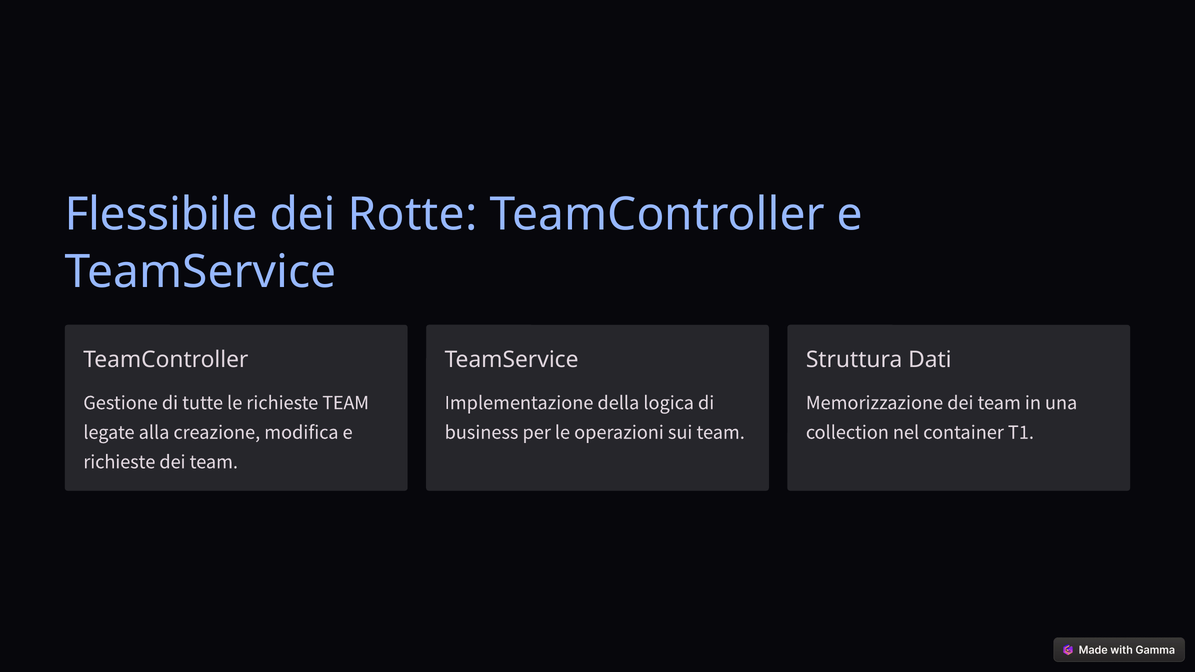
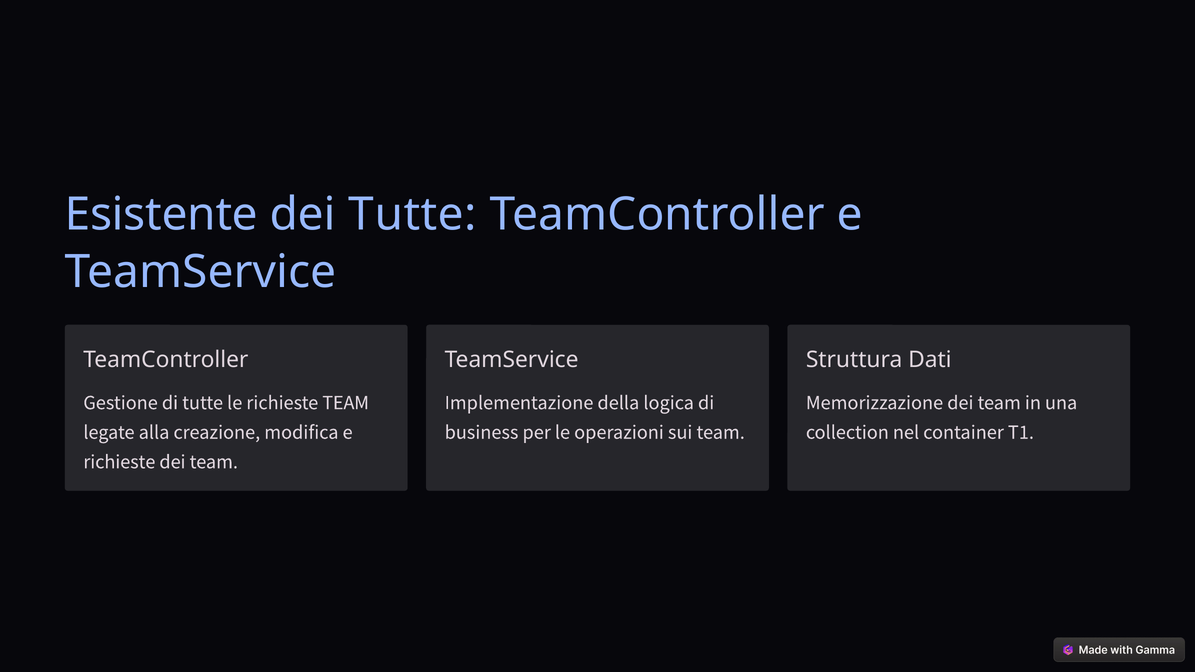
Flessibile: Flessibile -> Esistente
dei Rotte: Rotte -> Tutte
